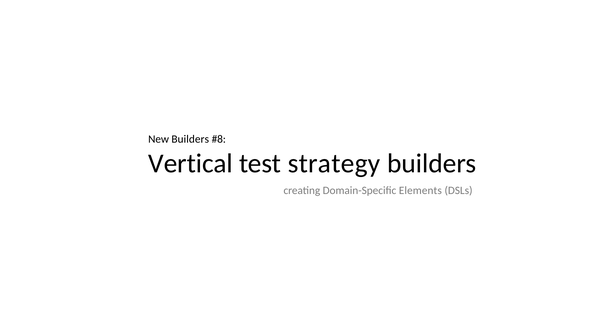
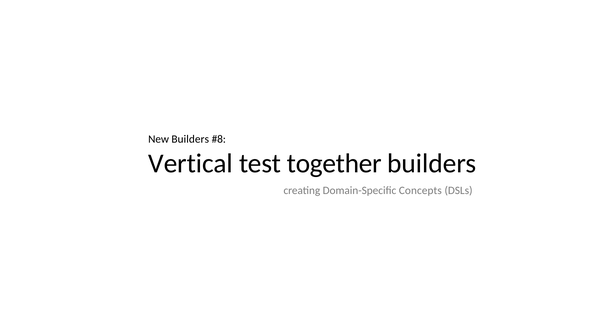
strategy: strategy -> together
Elements: Elements -> Concepts
